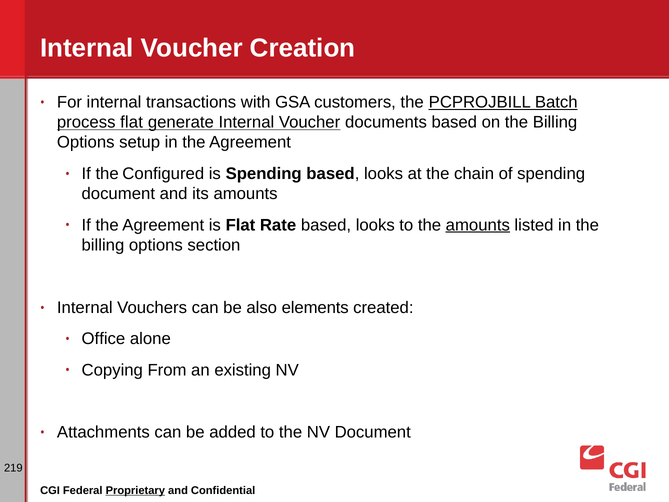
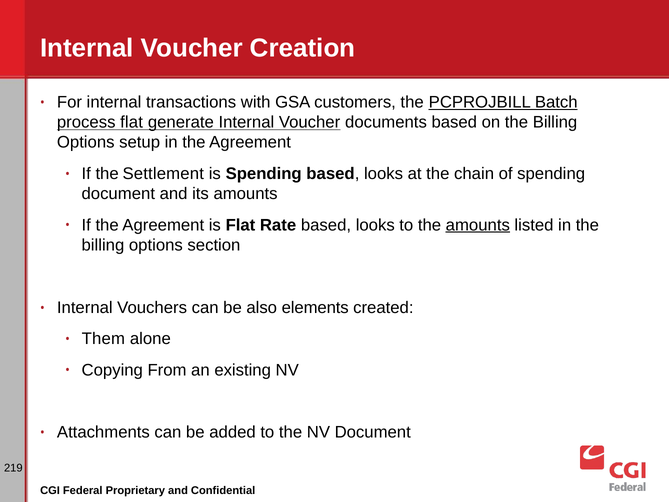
Configured: Configured -> Settlement
Office: Office -> Them
Proprietary underline: present -> none
